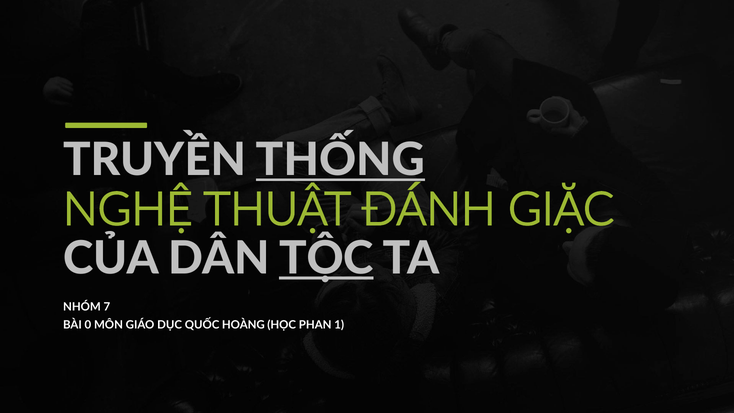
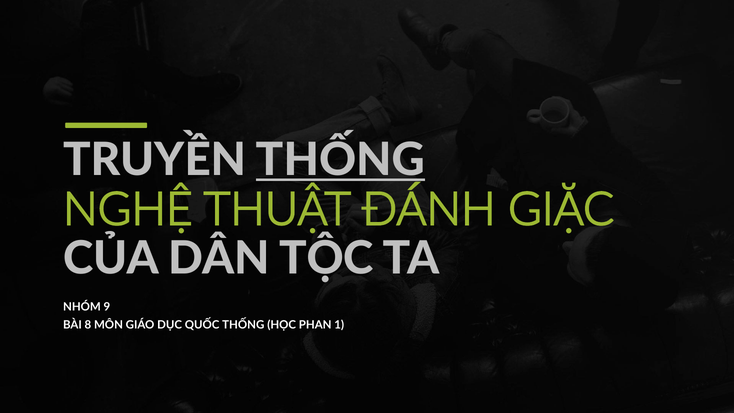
TỘC underline: present -> none
7: 7 -> 9
0: 0 -> 8
QUỐC HOÀNG: HOÀNG -> THỐNG
